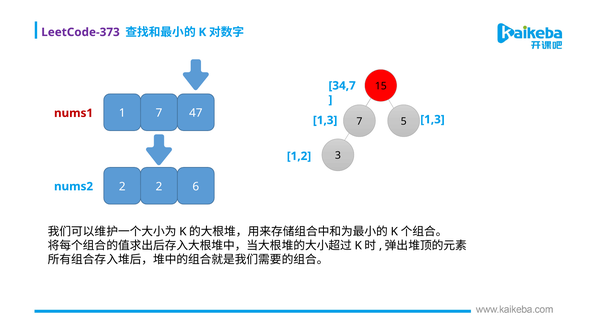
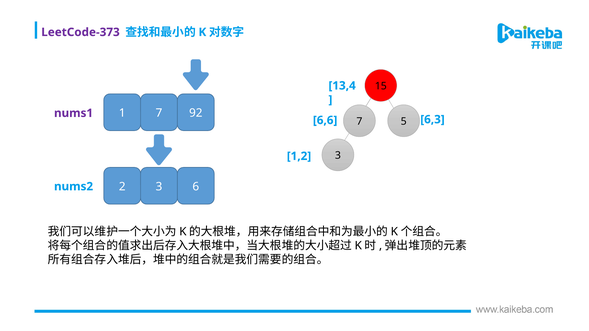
34,7: 34,7 -> 13,4
47: 47 -> 92
nums1 colour: red -> purple
1,3 at (325, 120): 1,3 -> 6,6
5 1,3: 1,3 -> 6,3
2 2: 2 -> 3
